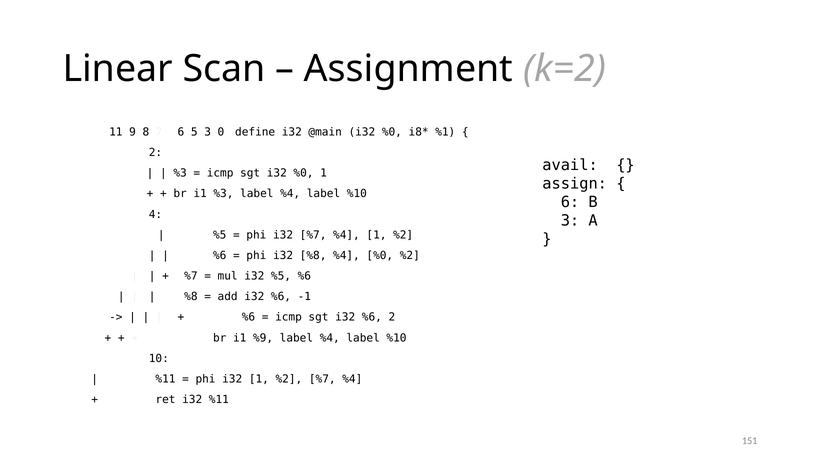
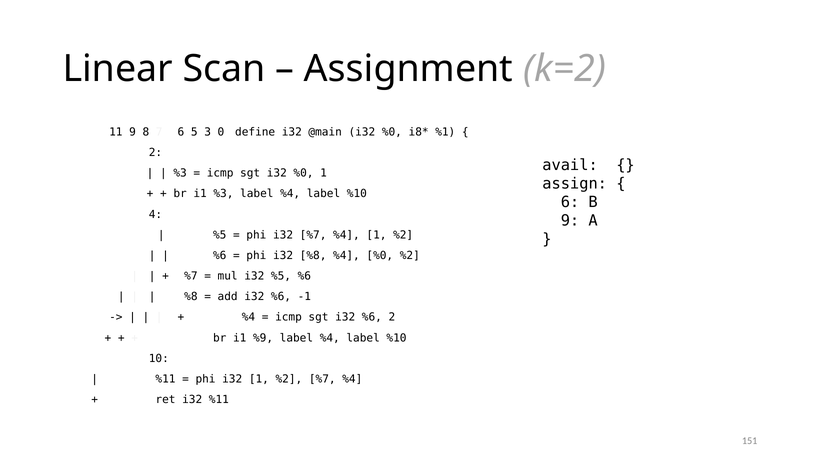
3 at (570, 220): 3 -> 9
%6 at (248, 317): %6 -> %4
